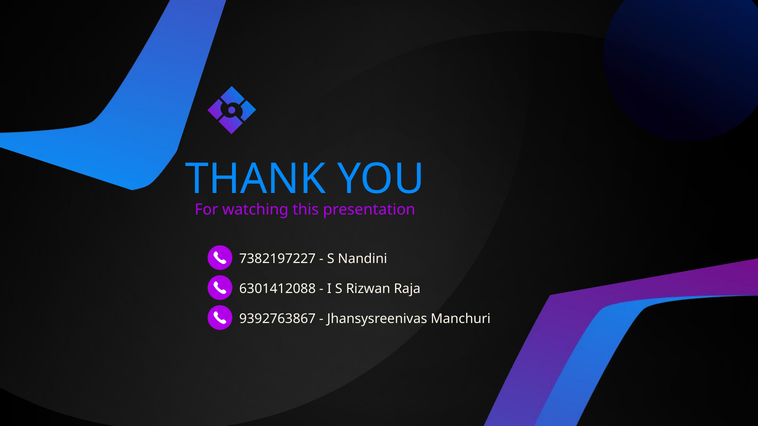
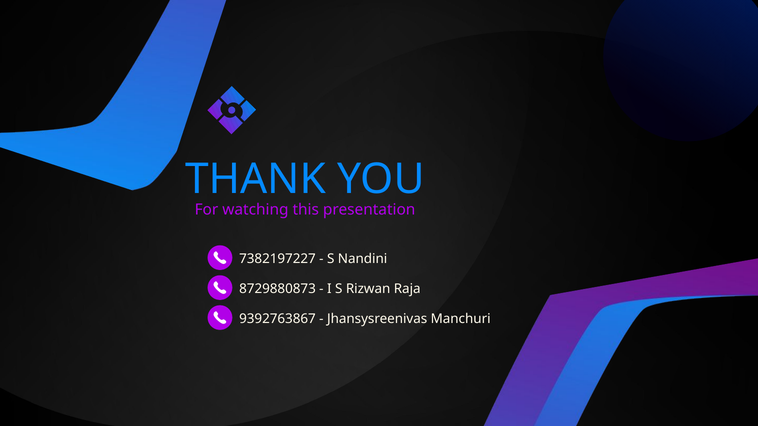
6301412088: 6301412088 -> 8729880873
